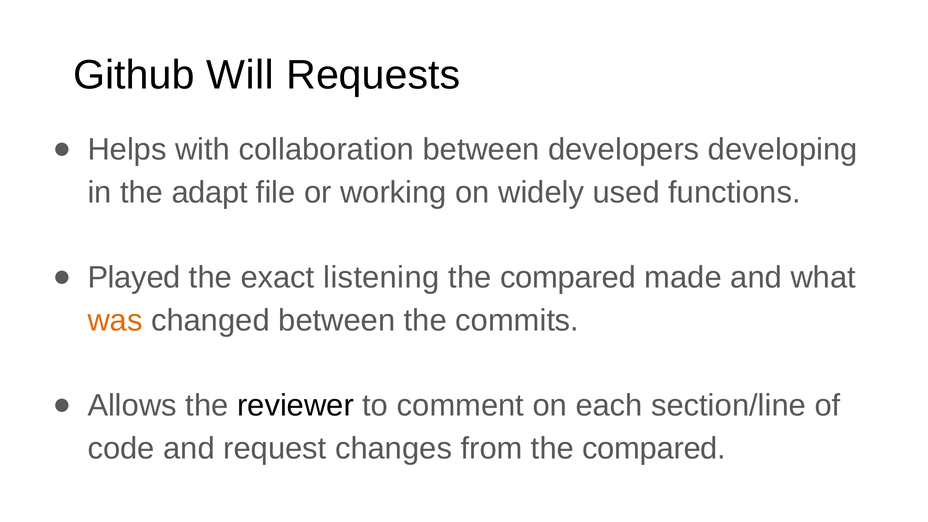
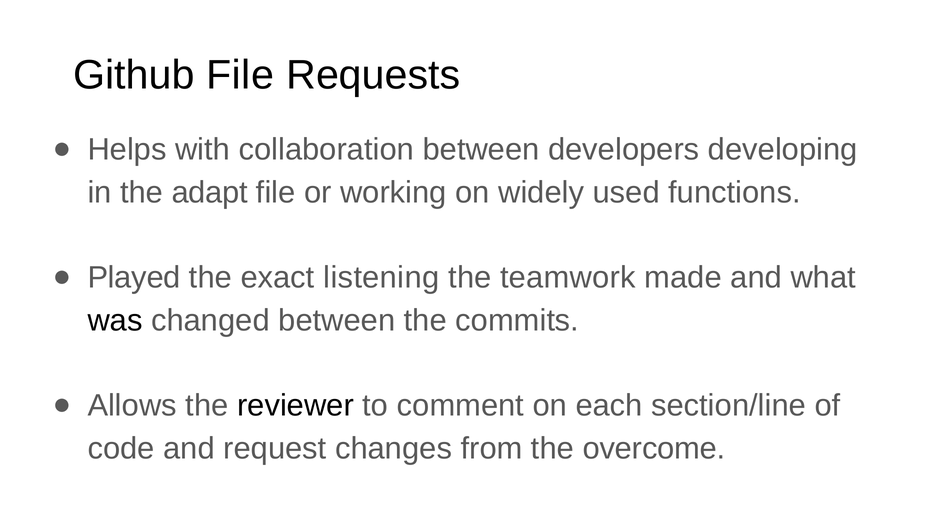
Github Will: Will -> File
compared at (568, 278): compared -> teamwork
was colour: orange -> black
from the compared: compared -> overcome
